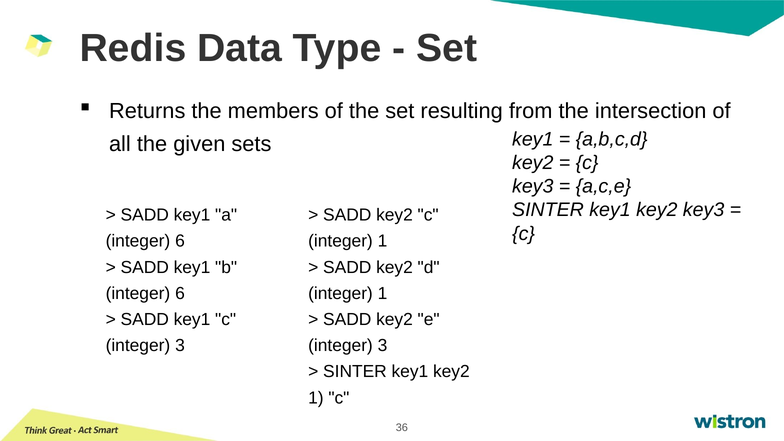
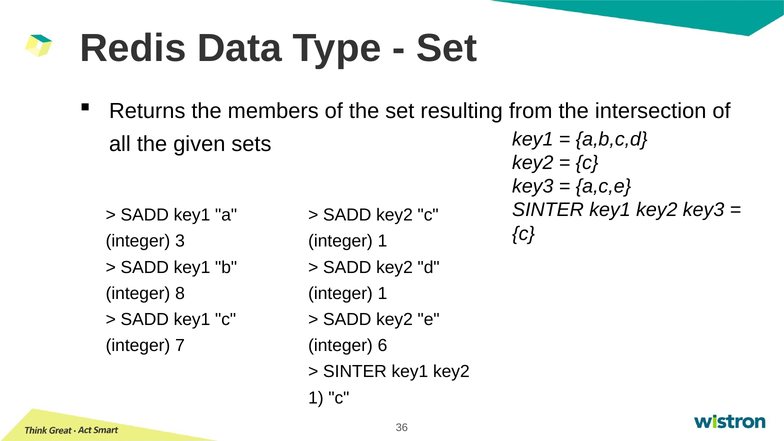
6 at (180, 241): 6 -> 3
6 at (180, 293): 6 -> 8
3 at (180, 346): 3 -> 7
3 at (383, 346): 3 -> 6
